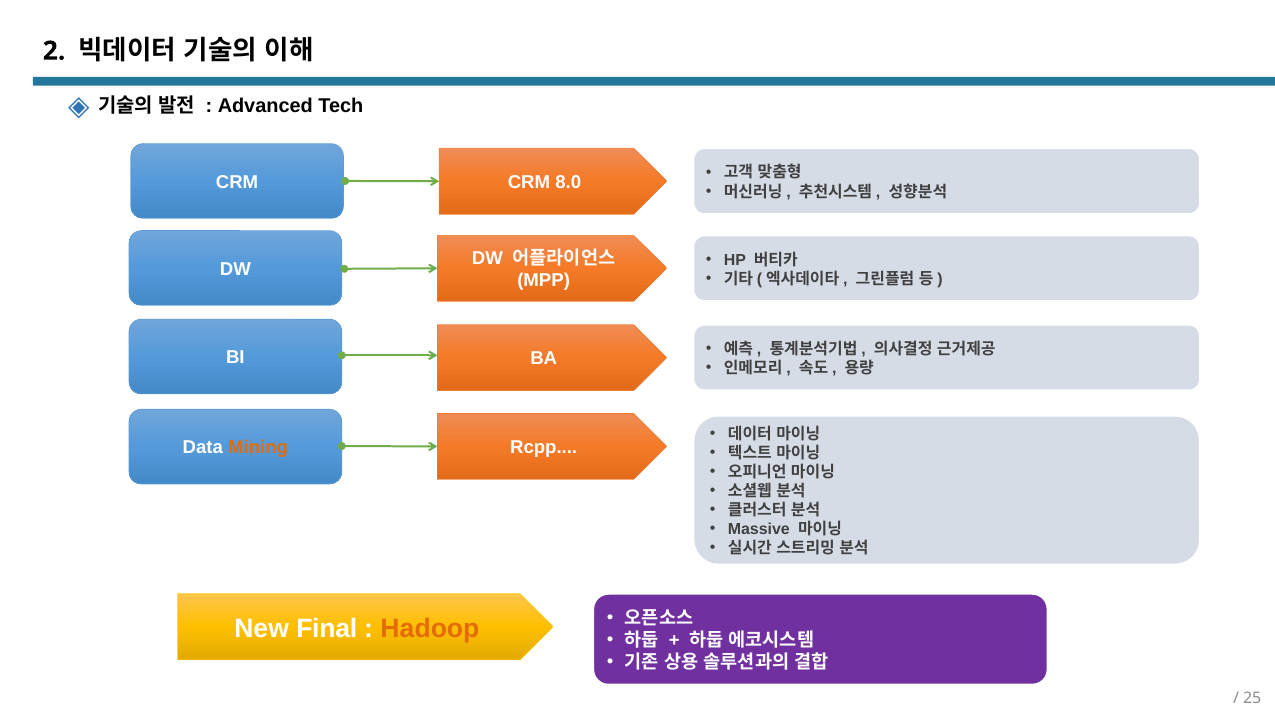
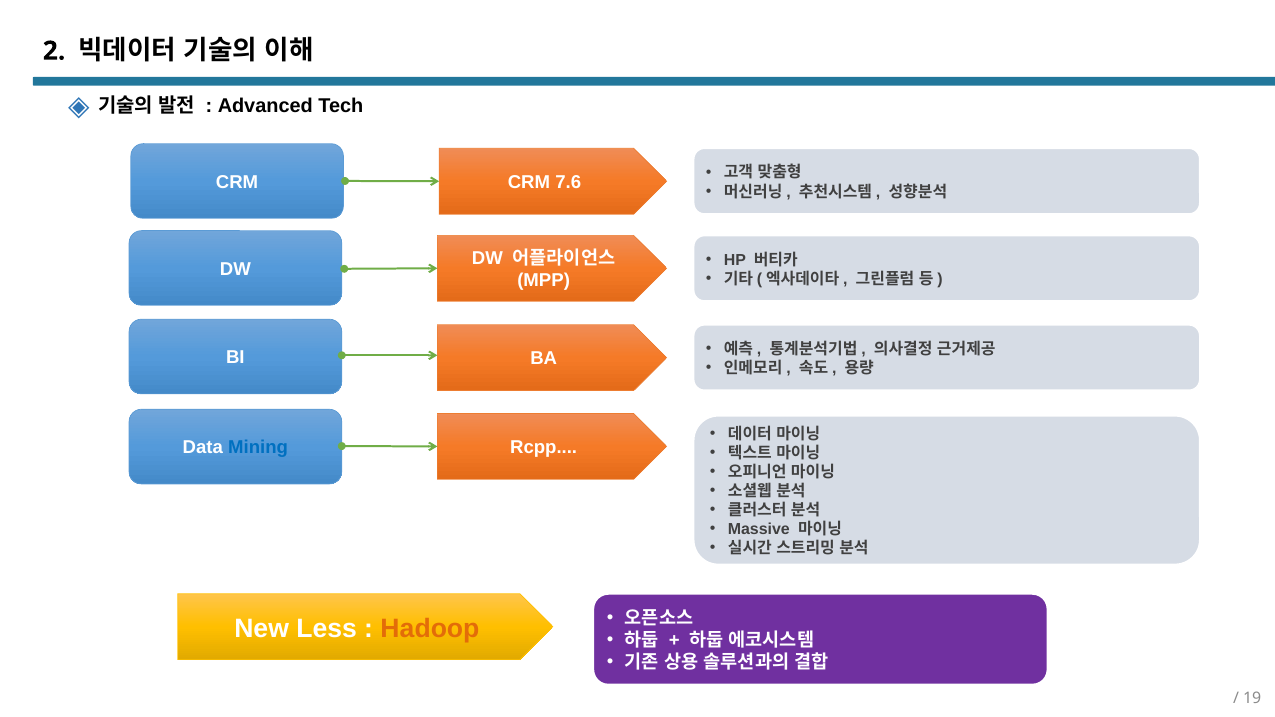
8.0: 8.0 -> 7.6
Mining colour: orange -> blue
Final: Final -> Less
25: 25 -> 19
